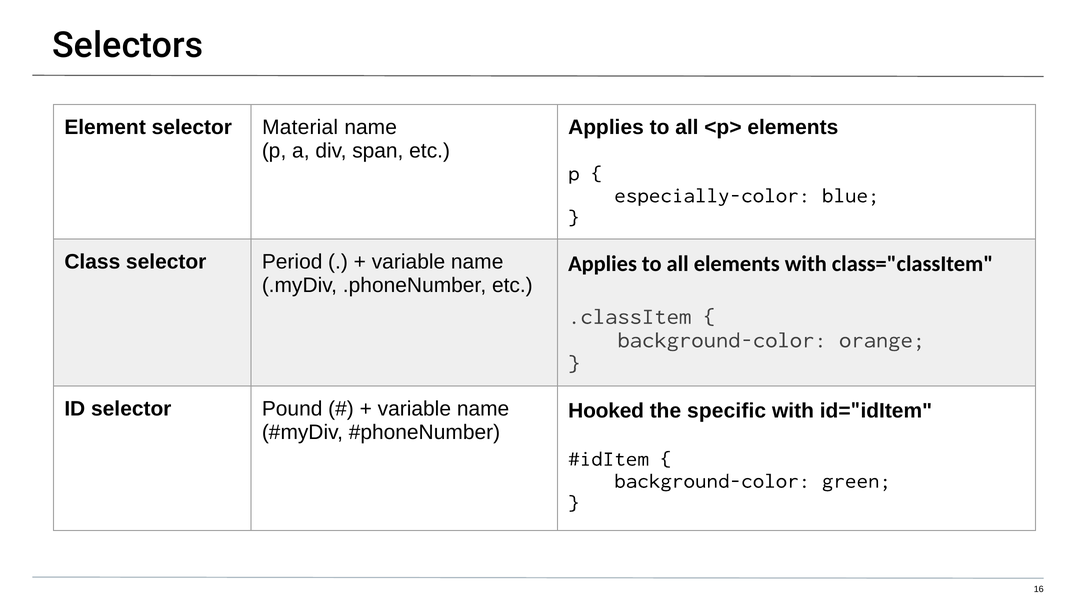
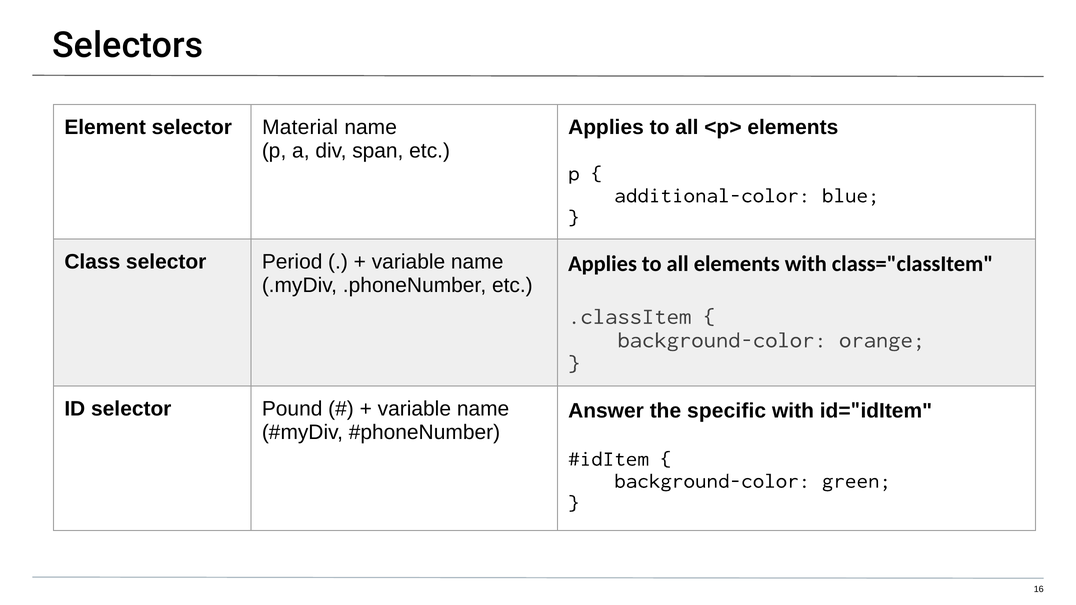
especially-color: especially-color -> additional-color
Hooked: Hooked -> Answer
